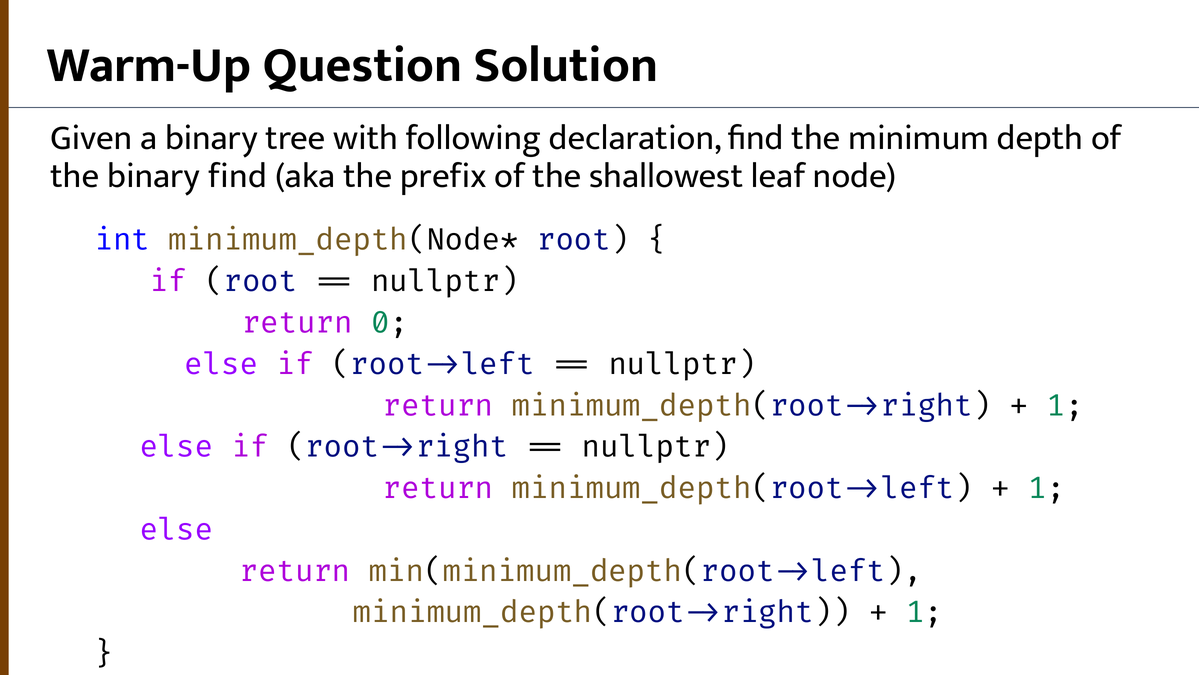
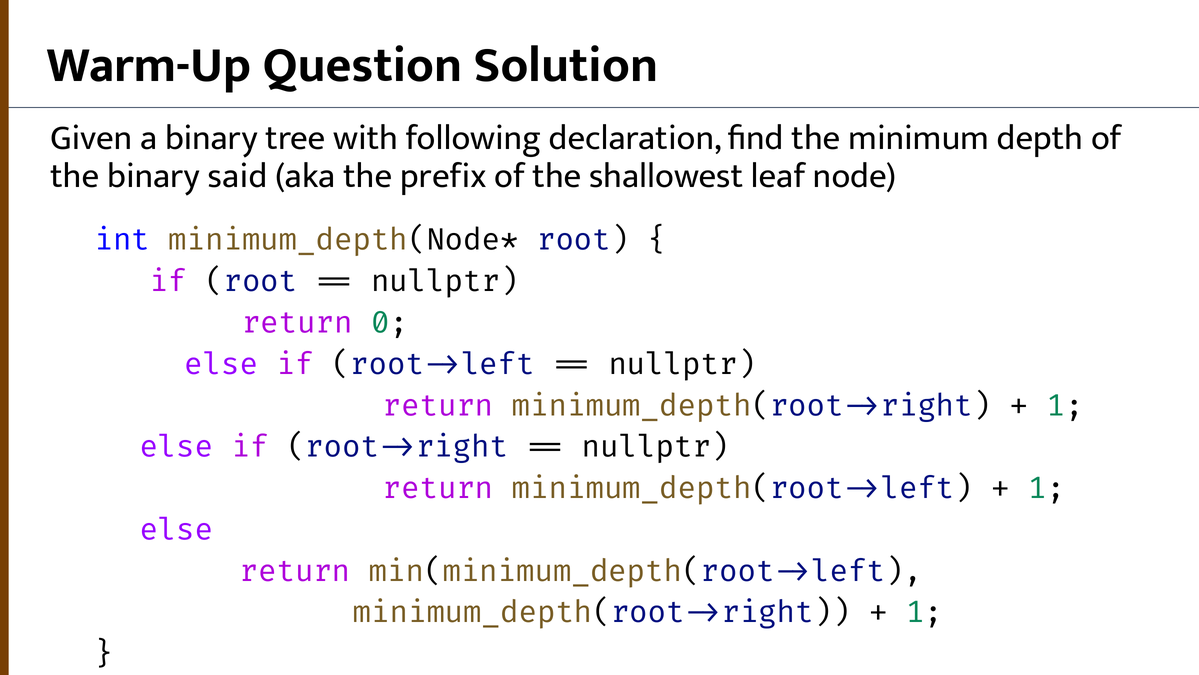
binary find: find -> said
